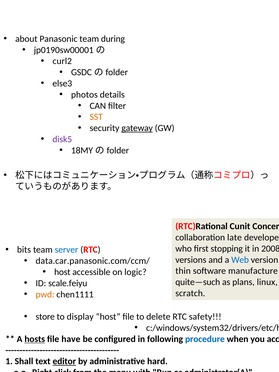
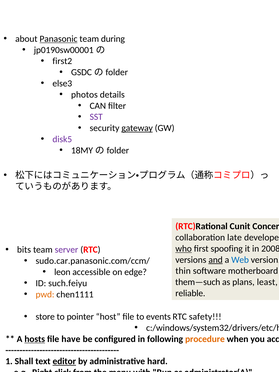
Panasonic underline: none -> present
curl2: curl2 -> first2
SST colour: orange -> purple
who underline: none -> present
stopping: stopping -> spoofing
server at (66, 250) colour: blue -> purple
and at (216, 260) underline: none -> present
data.car.panasonic.com/ccm/: data.car.panasonic.com/ccm/ -> sudo.car.panasonic.com/ccm/
manufacture: manufacture -> motherboard
host at (62, 272): host -> leon
logic: logic -> edge
quite—such: quite—such -> them—such
linux: linux -> least
scale.feiyu: scale.feiyu -> such.feiyu
scratch: scratch -> reliable
display: display -> pointer
delete: delete -> events
procedure colour: blue -> orange
